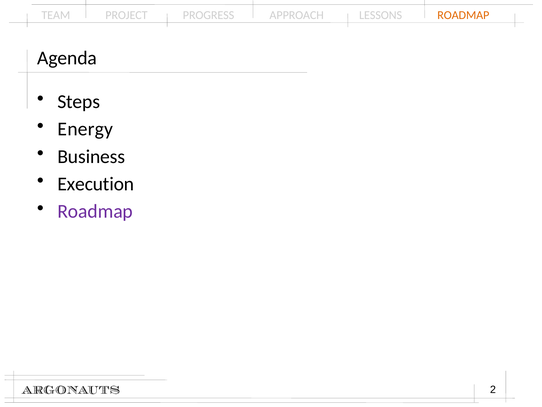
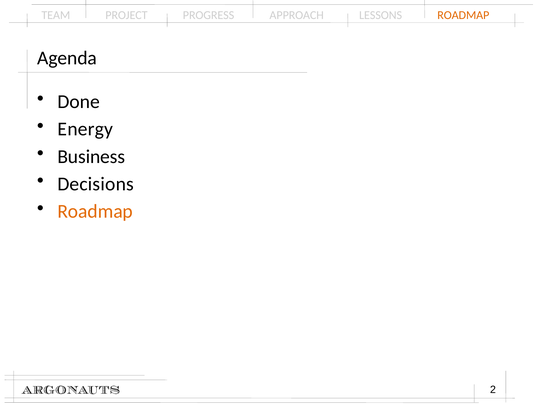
Steps: Steps -> Done
Execution: Execution -> Decisions
Roadmap at (95, 211) colour: purple -> orange
